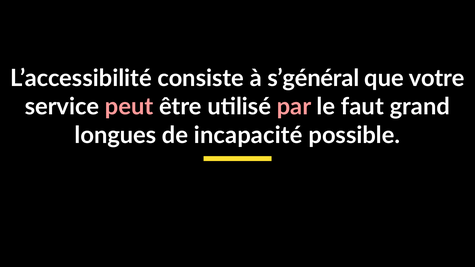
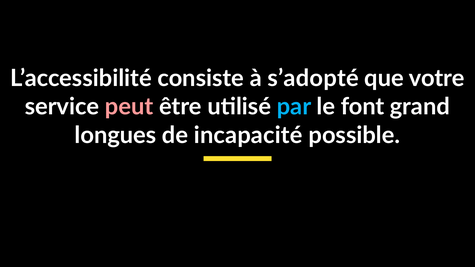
s’général: s’général -> s’adopté
par colour: pink -> light blue
faut: faut -> font
